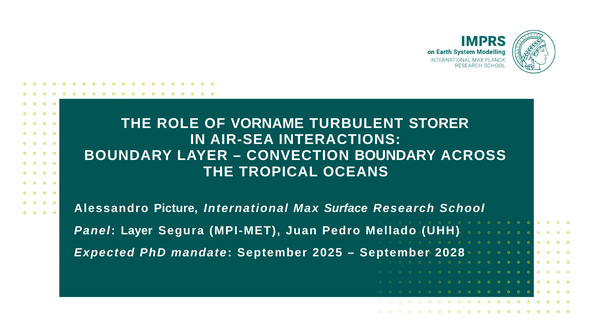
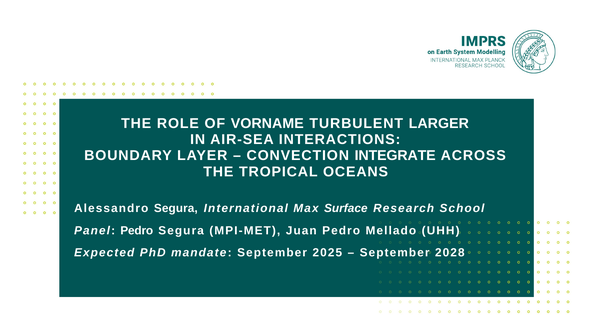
STORER: STORER -> LARGER
CONVECTION BOUNDARY: BOUNDARY -> INTEGRATE
Alessandro Picture: Picture -> Segura
Panel Layer: Layer -> Pedro
